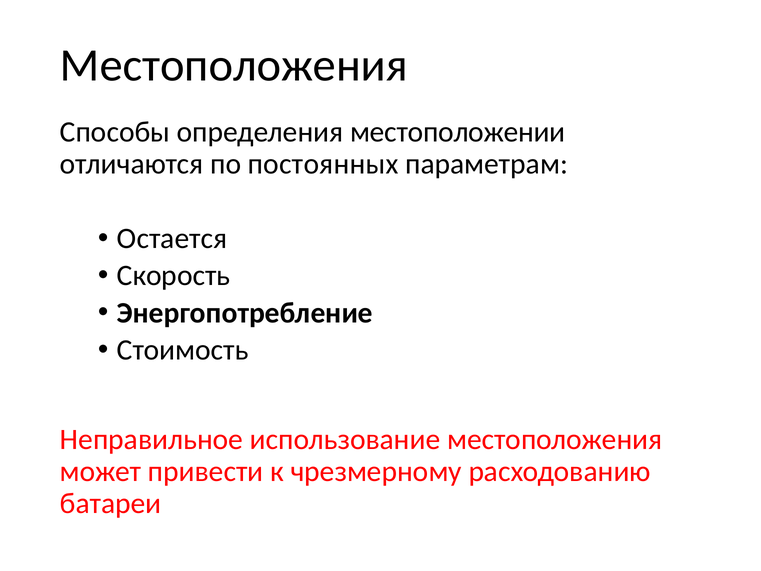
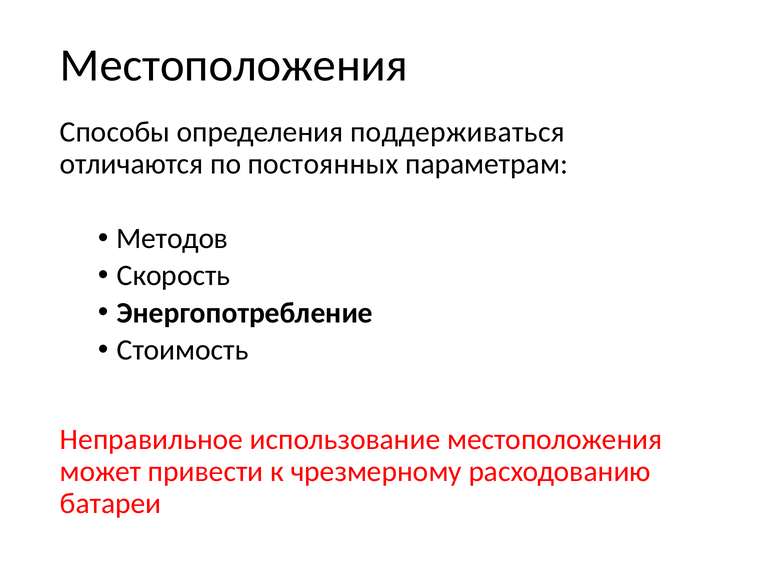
местоположении: местоположении -> поддерживаться
Остается: Остается -> Методов
